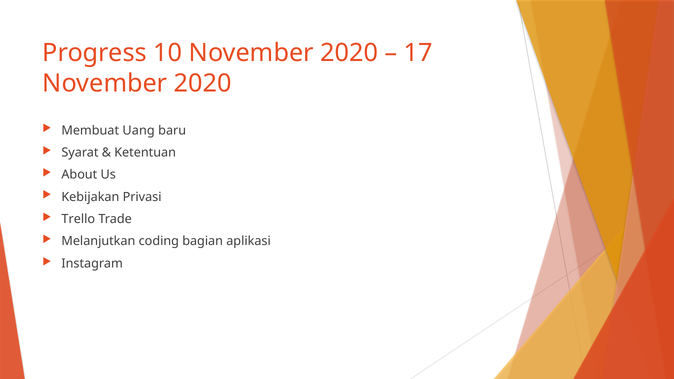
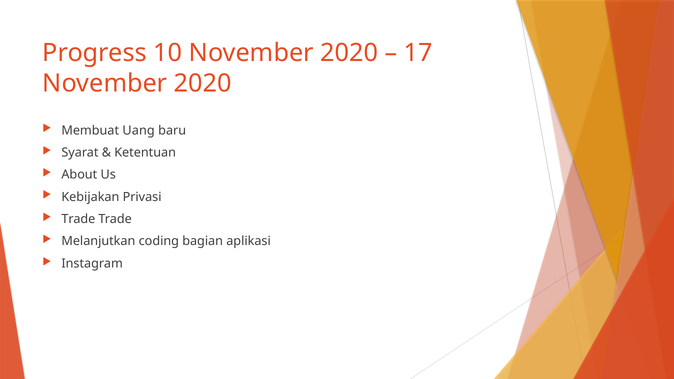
Trello at (78, 219): Trello -> Trade
